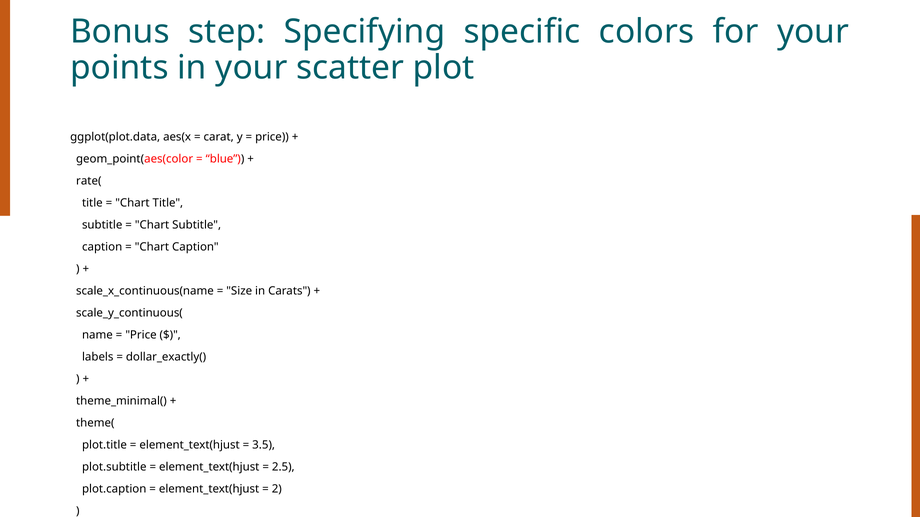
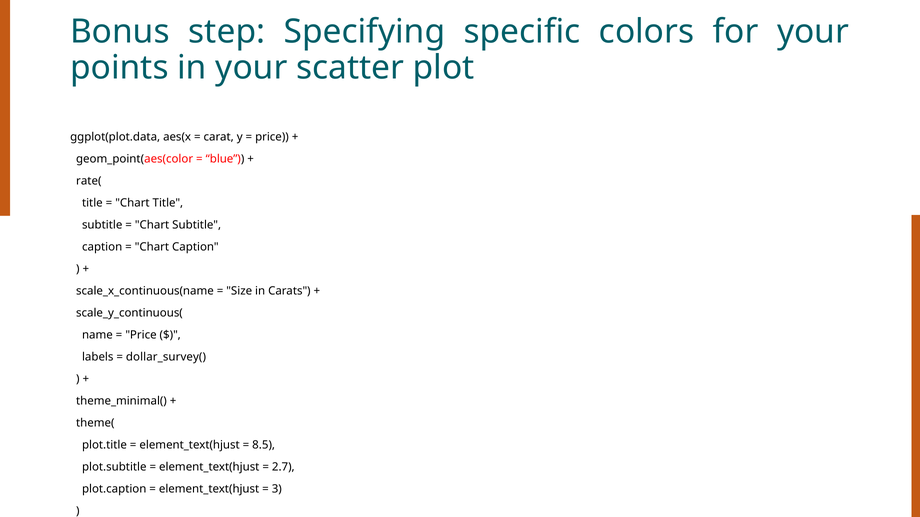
dollar_exactly(: dollar_exactly( -> dollar_survey(
3.5: 3.5 -> 8.5
2.5: 2.5 -> 2.7
2: 2 -> 3
